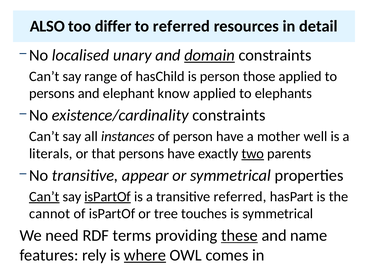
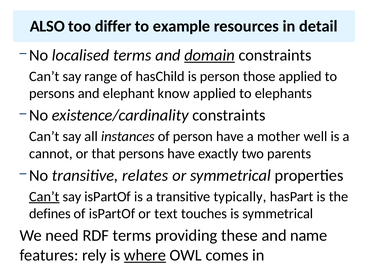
to referred: referred -> example
localised unary: unary -> terms
literals: literals -> cannot
two underline: present -> none
appear: appear -> relates
isPartOf at (108, 197) underline: present -> none
transitive referred: referred -> typically
cannot: cannot -> defines
tree: tree -> text
these underline: present -> none
